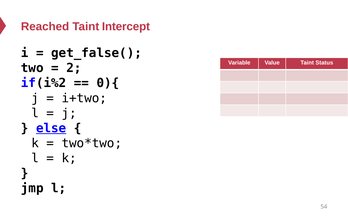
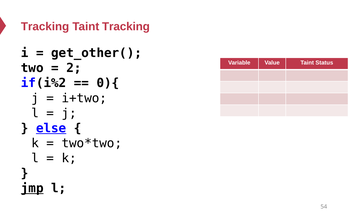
Reached at (45, 27): Reached -> Tracking
Taint Intercept: Intercept -> Tracking
get_false(: get_false( -> get_other(
jmp underline: none -> present
